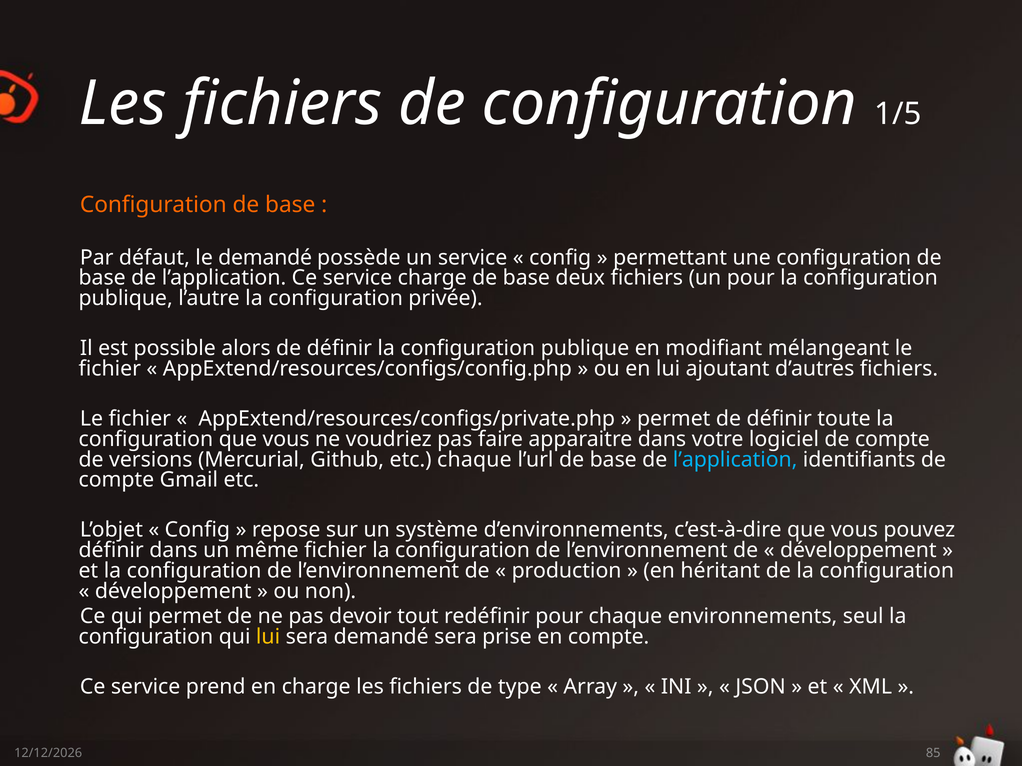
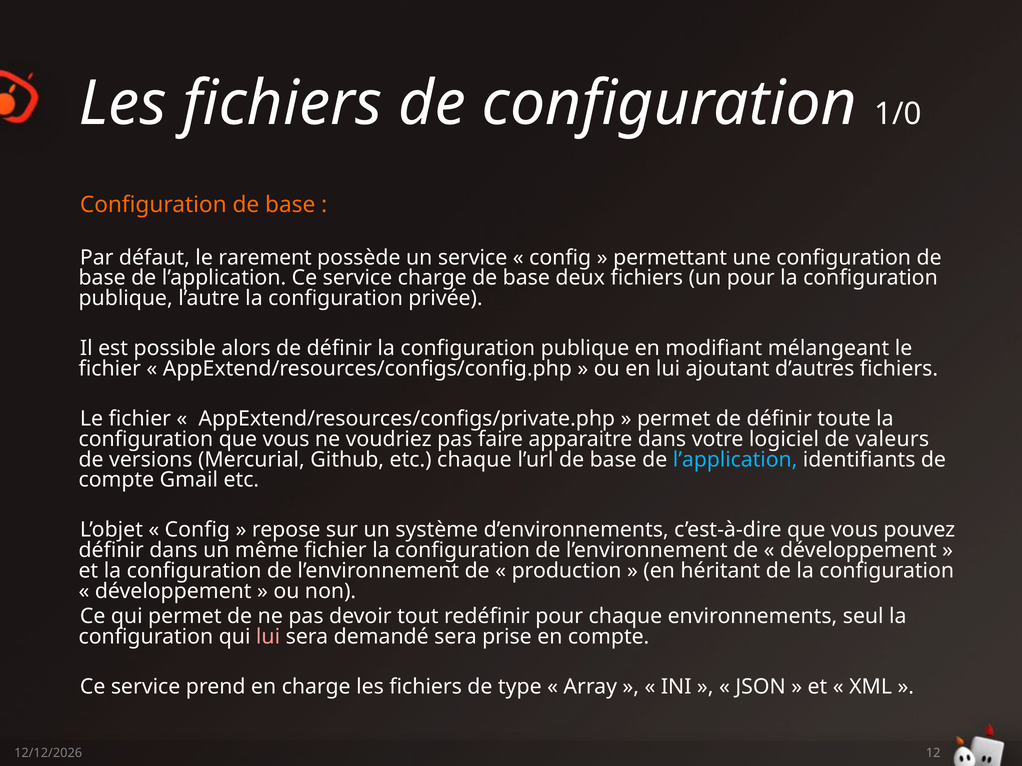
1/5: 1/5 -> 1/0
le demandé: demandé -> rarement
logiciel de compte: compte -> valeurs
lui at (268, 637) colour: yellow -> pink
85: 85 -> 12
